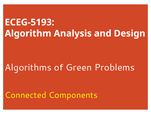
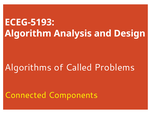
Green: Green -> Called
